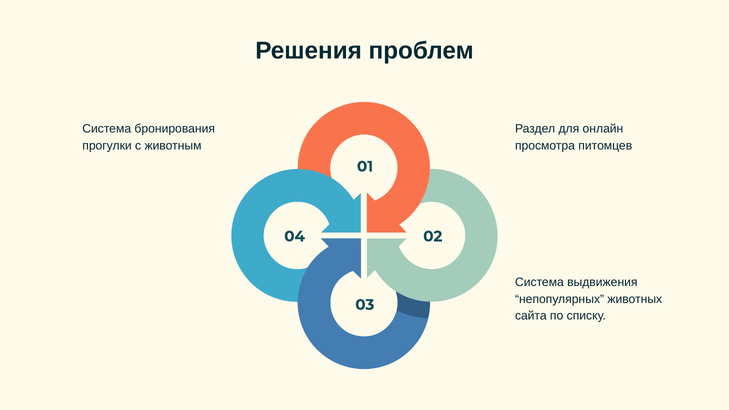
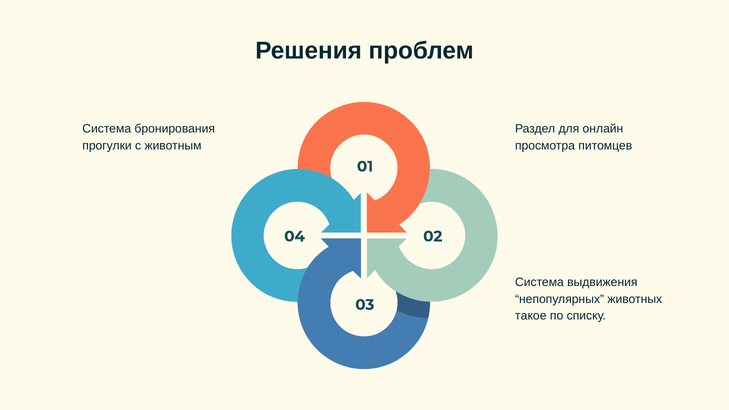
сайта: сайта -> такое
